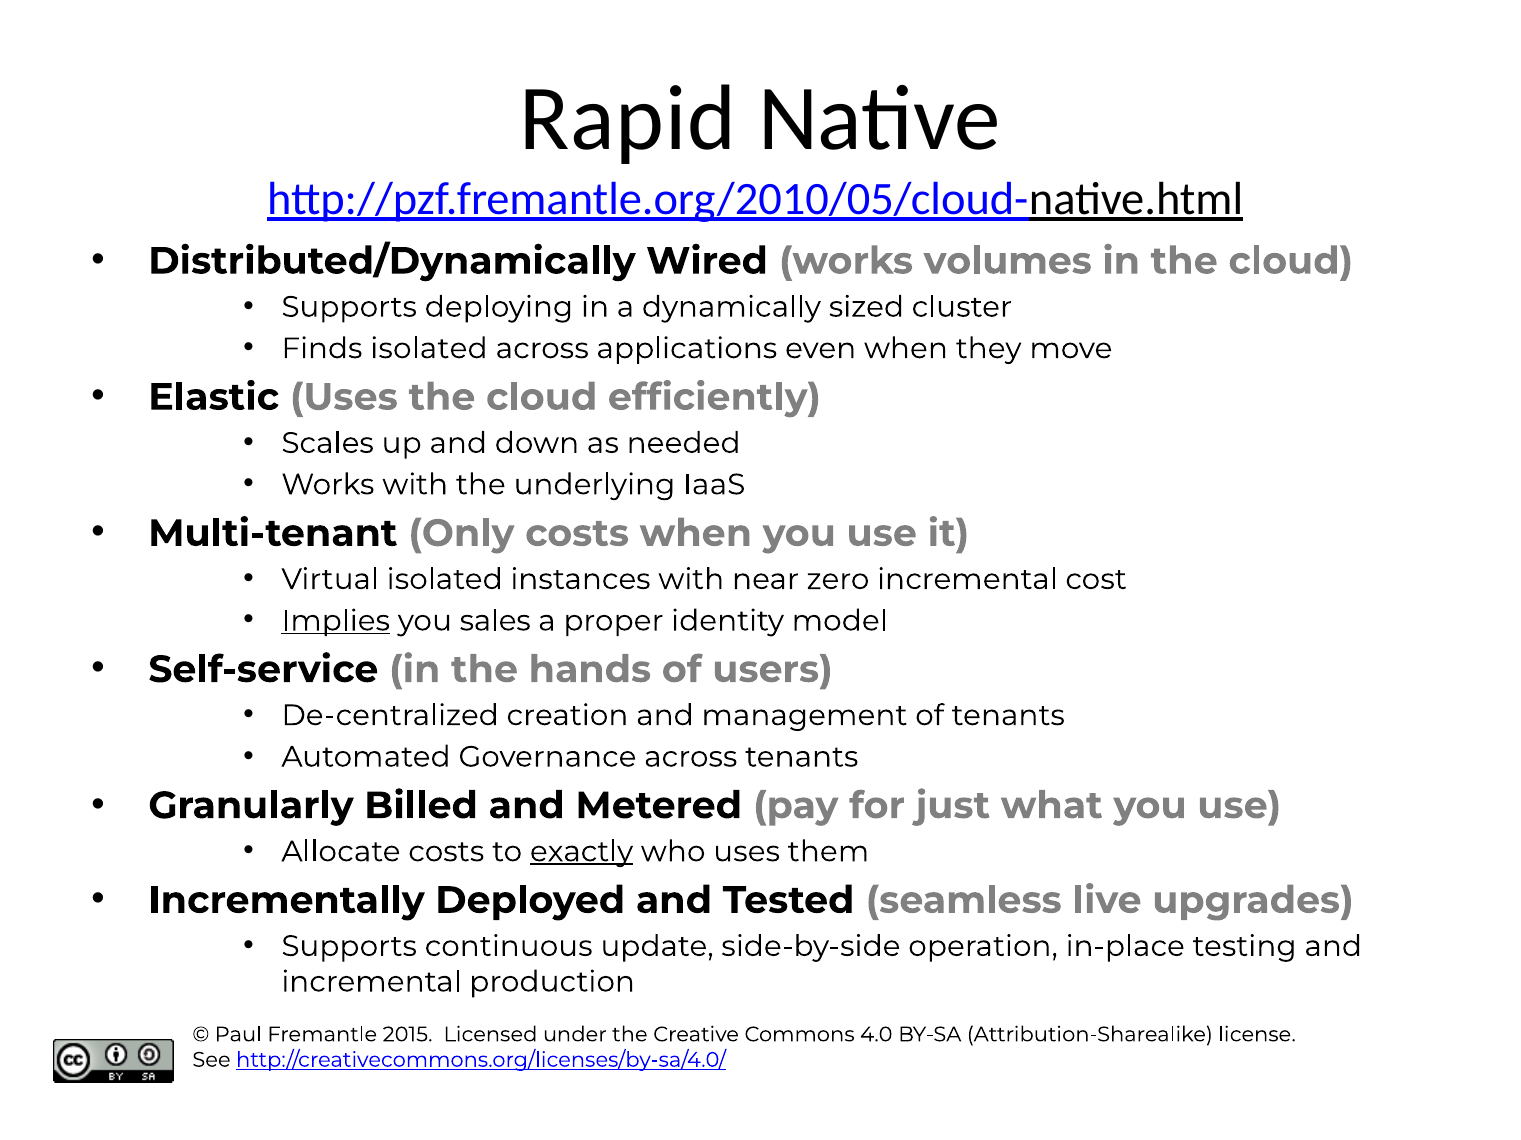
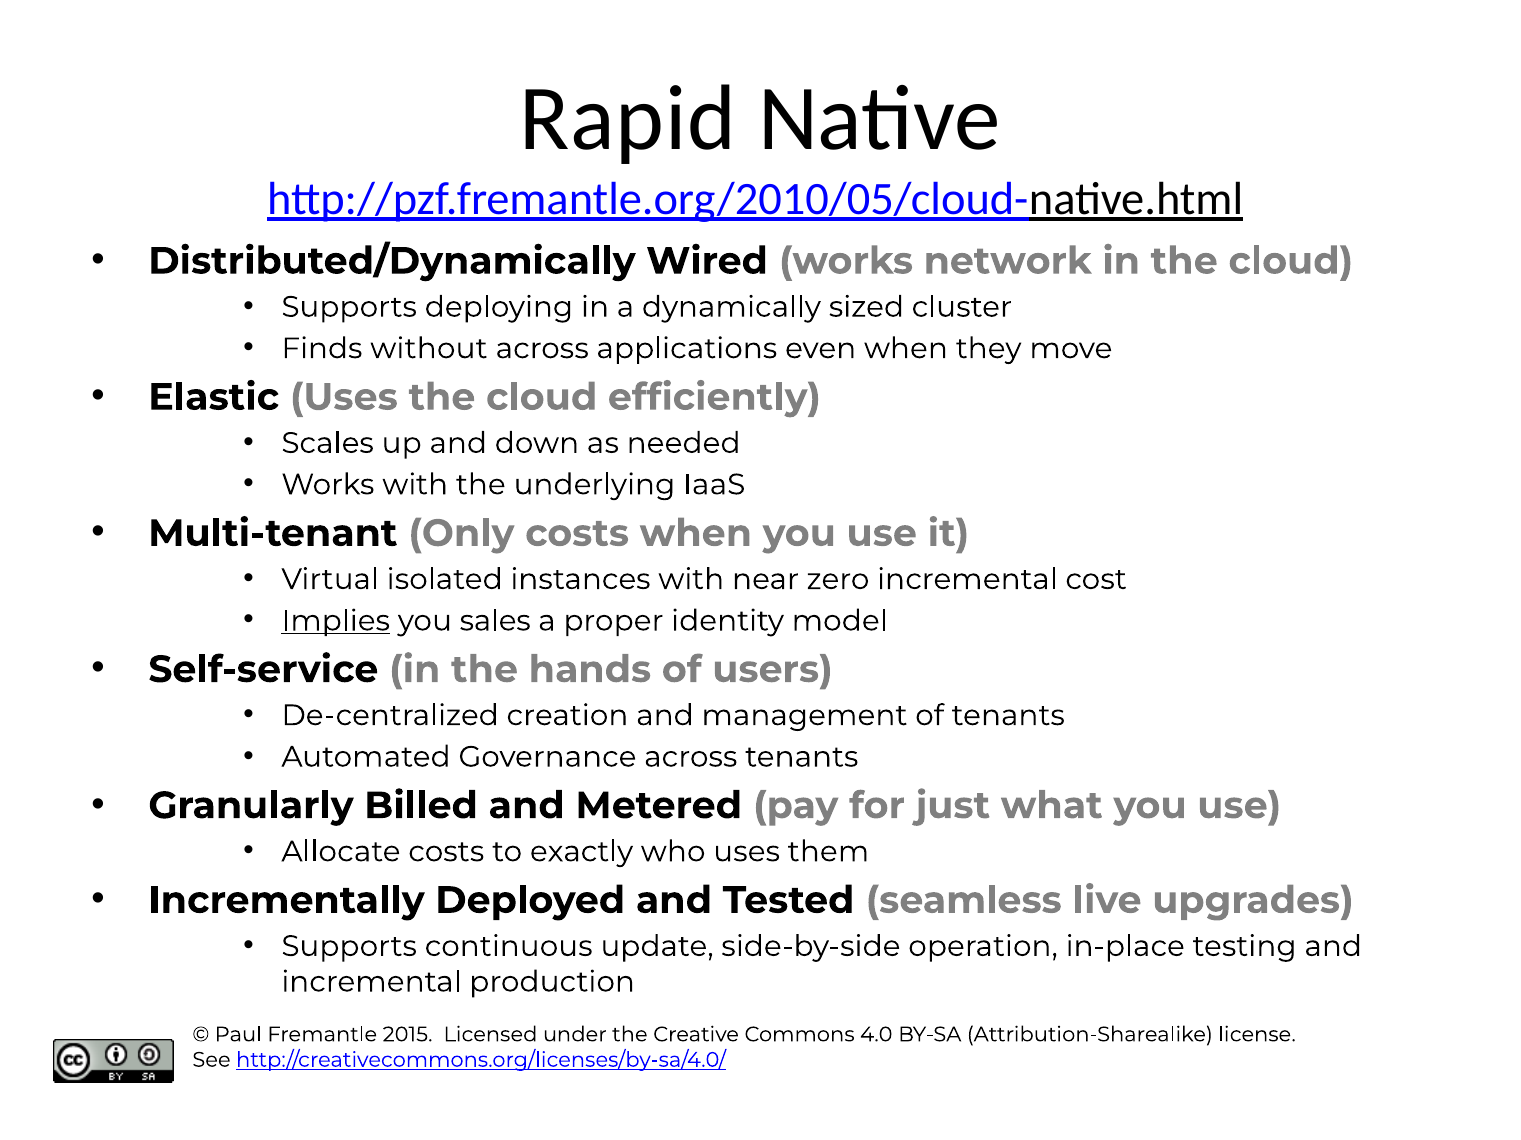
volumes: volumes -> network
Finds isolated: isolated -> without
exactly underline: present -> none
